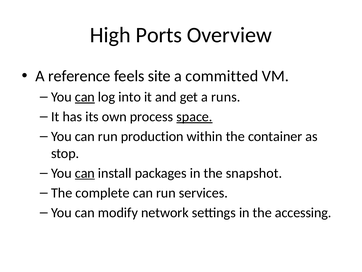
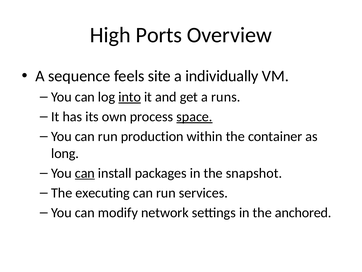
reference: reference -> sequence
committed: committed -> individually
can at (85, 97) underline: present -> none
into underline: none -> present
stop: stop -> long
complete: complete -> executing
accessing: accessing -> anchored
